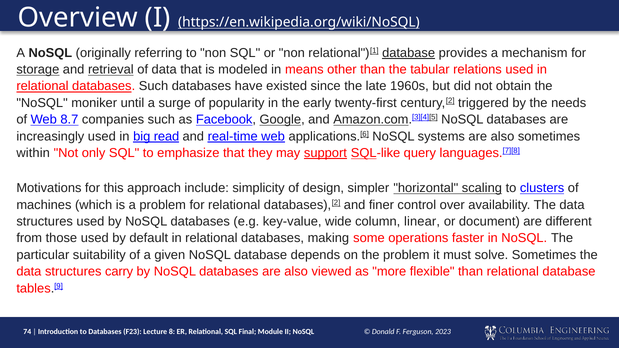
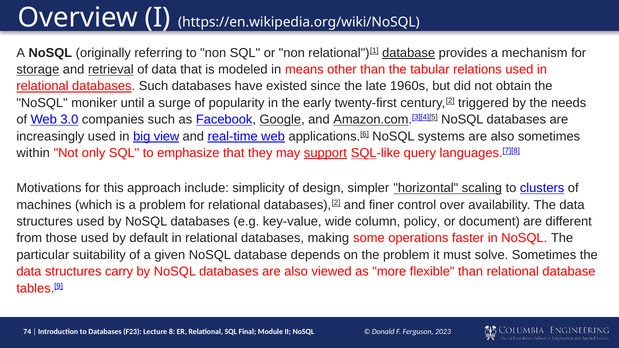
https://en.wikipedia.org/wiki/NoSQL underline: present -> none
8.7: 8.7 -> 3.0
read: read -> view
linear: linear -> policy
